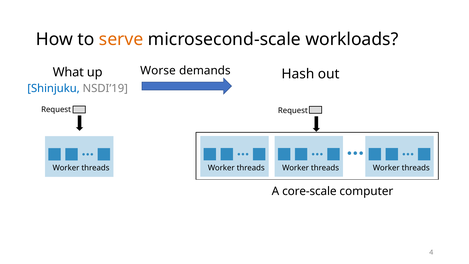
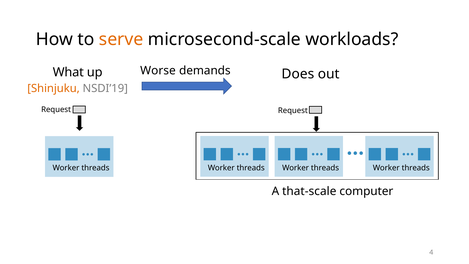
Hash: Hash -> Does
Shinjuku colour: blue -> orange
core-scale: core-scale -> that-scale
